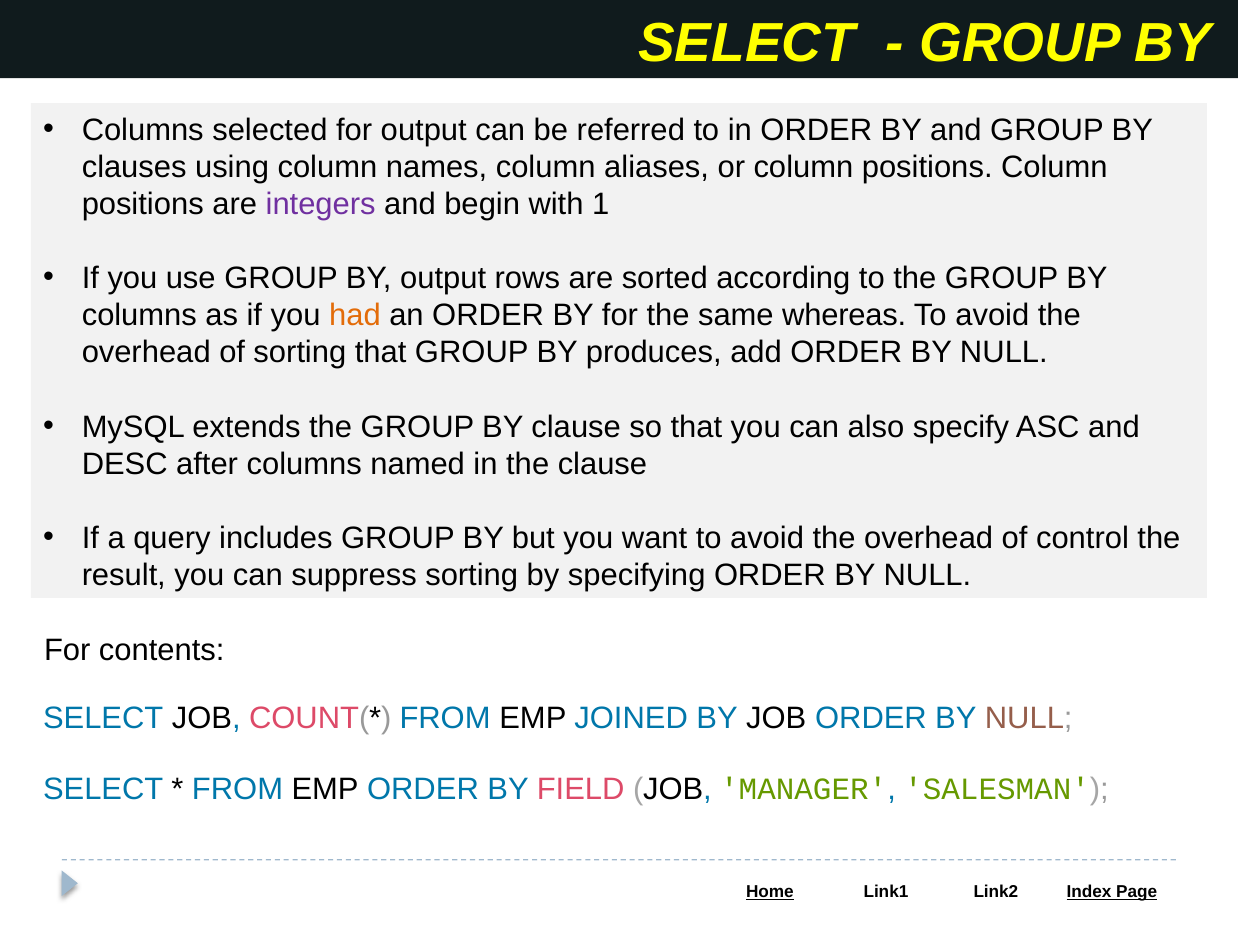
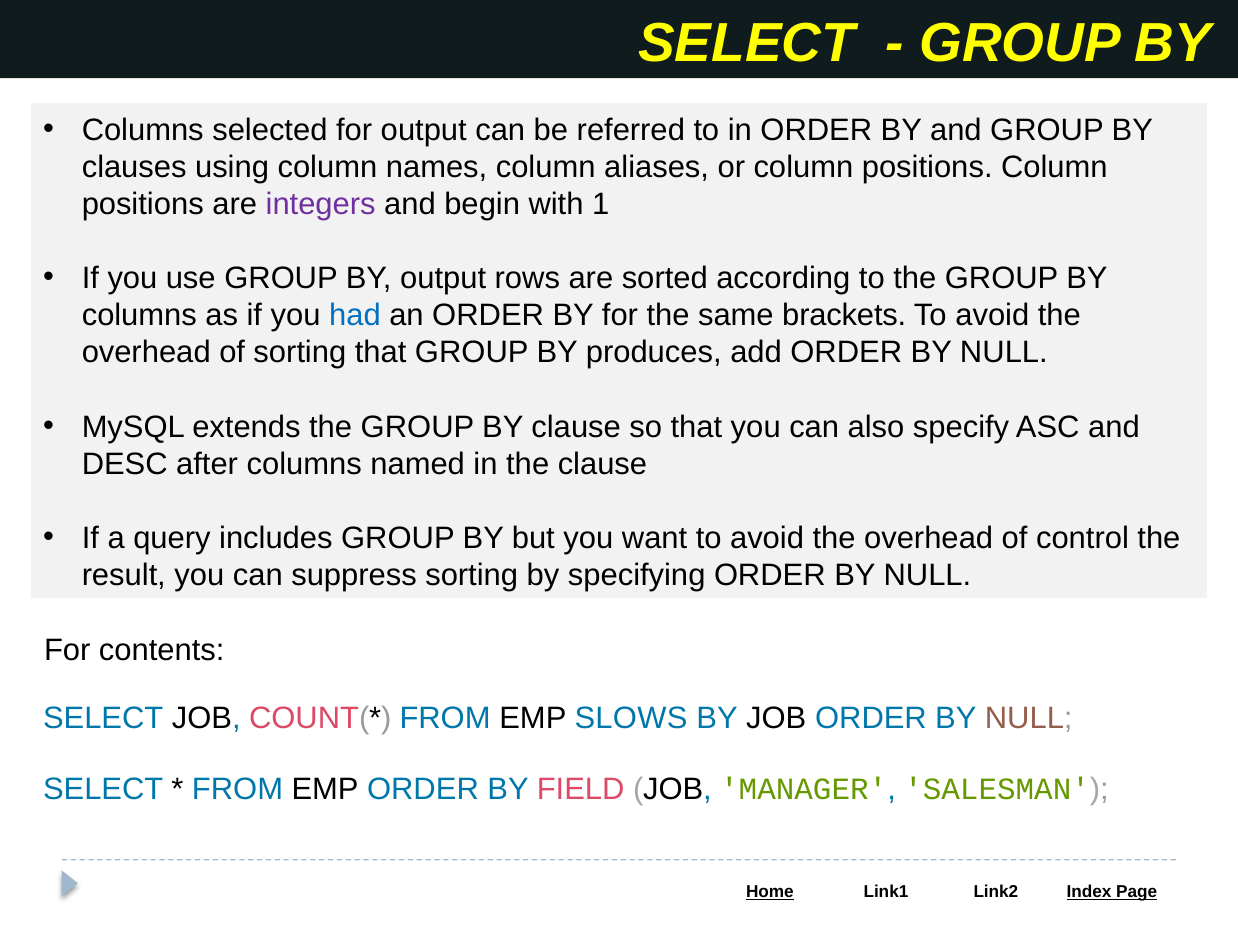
had colour: orange -> blue
whereas: whereas -> brackets
JOINED: JOINED -> SLOWS
